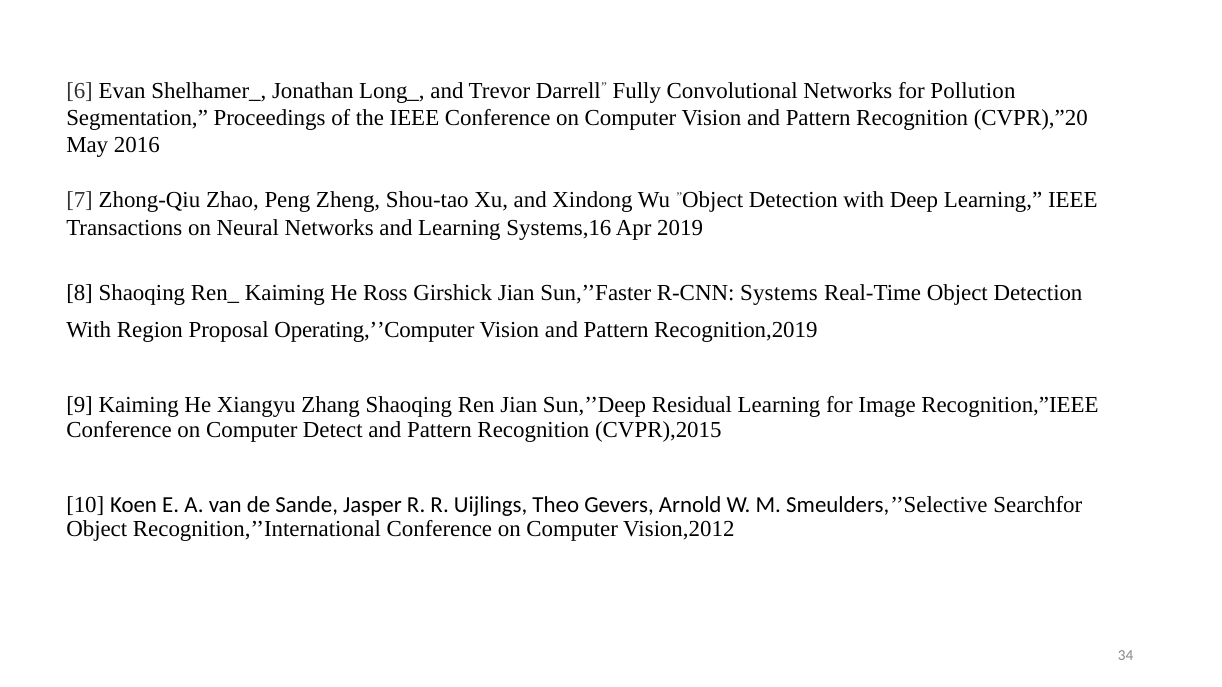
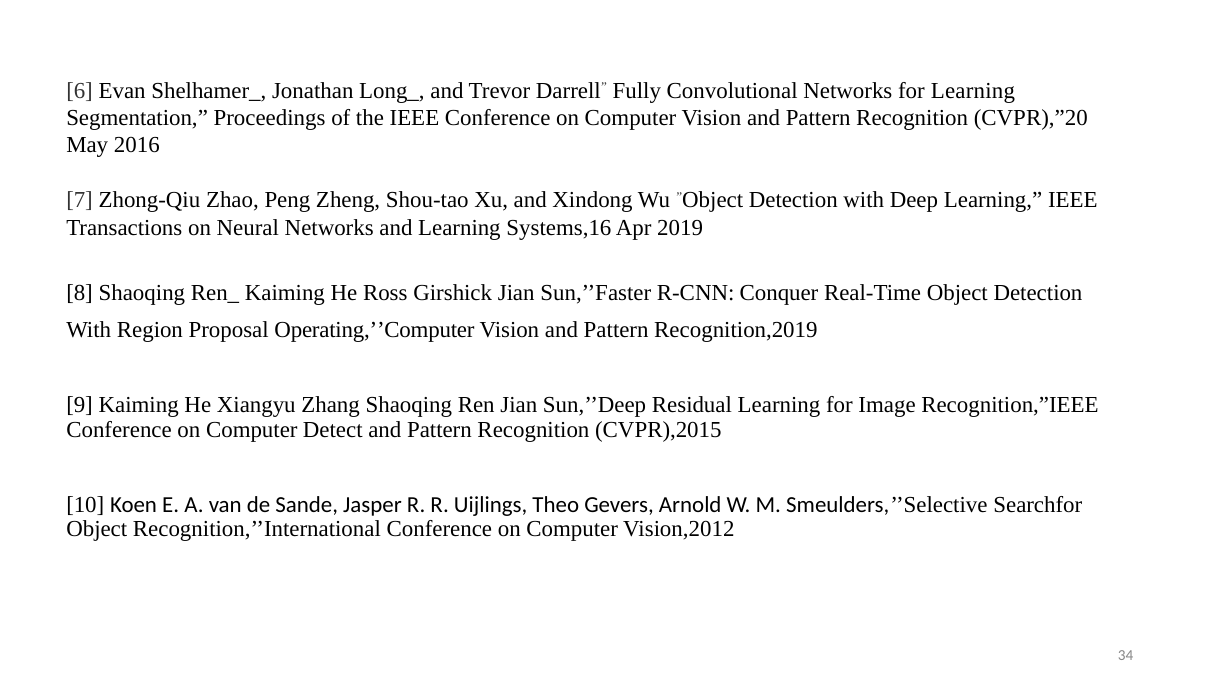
for Pollution: Pollution -> Learning
Systems: Systems -> Conquer
